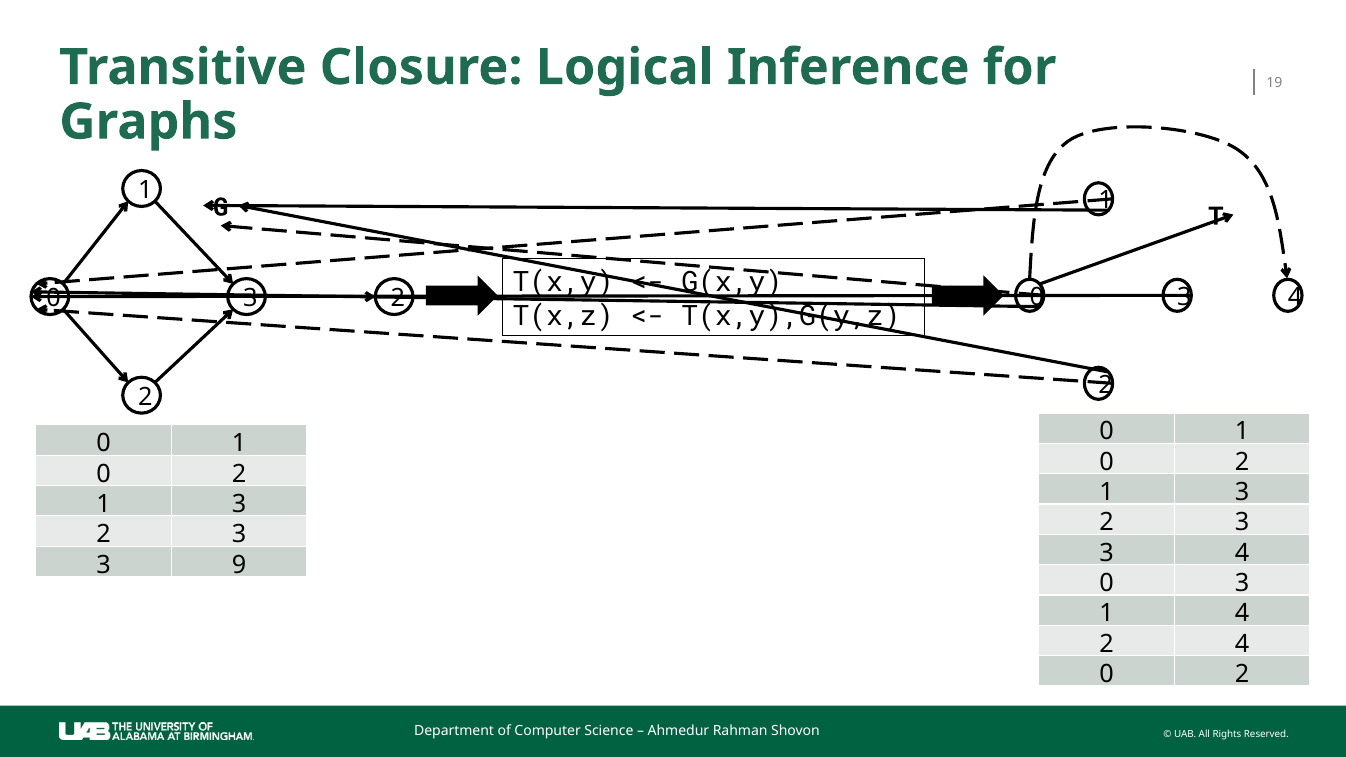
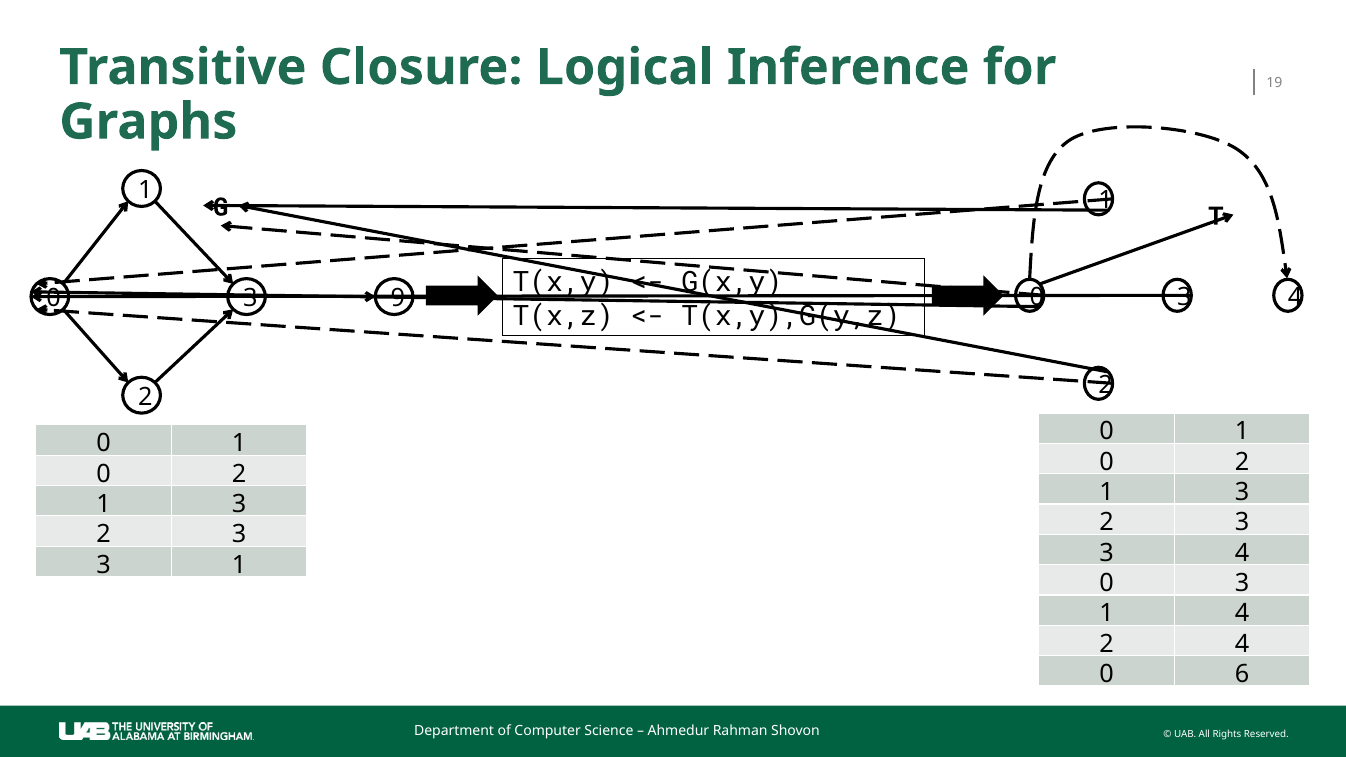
2 at (398, 298): 2 -> 9
9 at (239, 565): 9 -> 1
2 at (1242, 674): 2 -> 6
